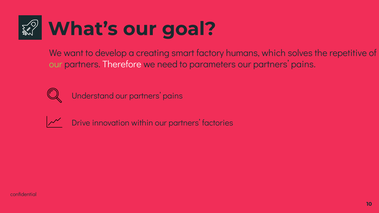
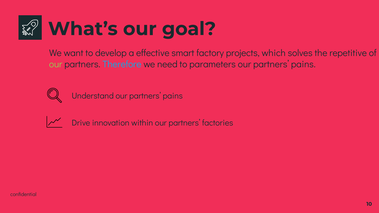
creating: creating -> effective
humans: humans -> projects
Therefore colour: white -> light blue
